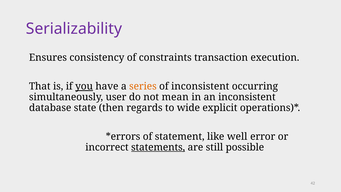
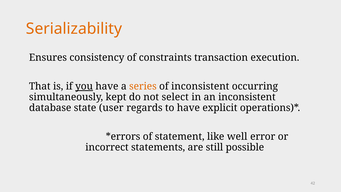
Serializability colour: purple -> orange
user: user -> kept
mean: mean -> select
then: then -> user
to wide: wide -> have
statements underline: present -> none
